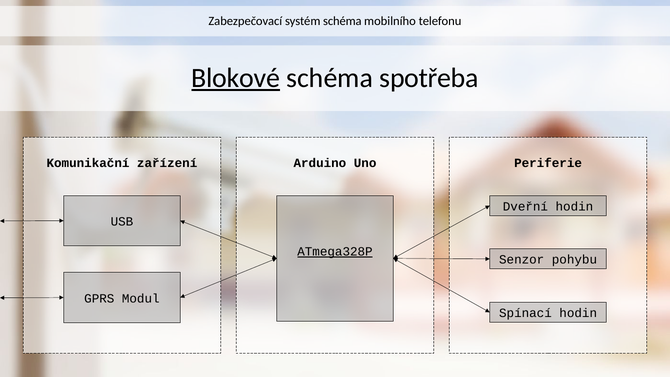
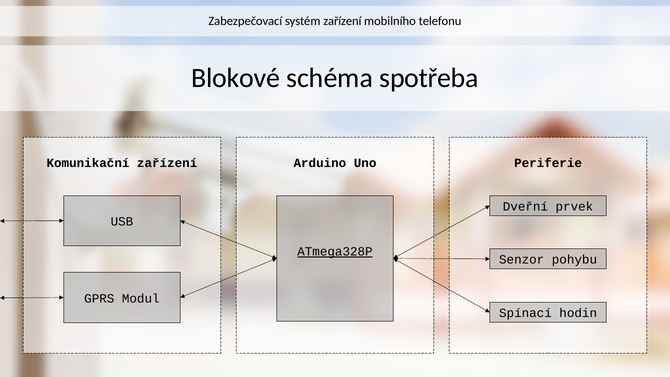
systém schéma: schéma -> zařízení
Blokové underline: present -> none
Dveřní hodin: hodin -> prvek
